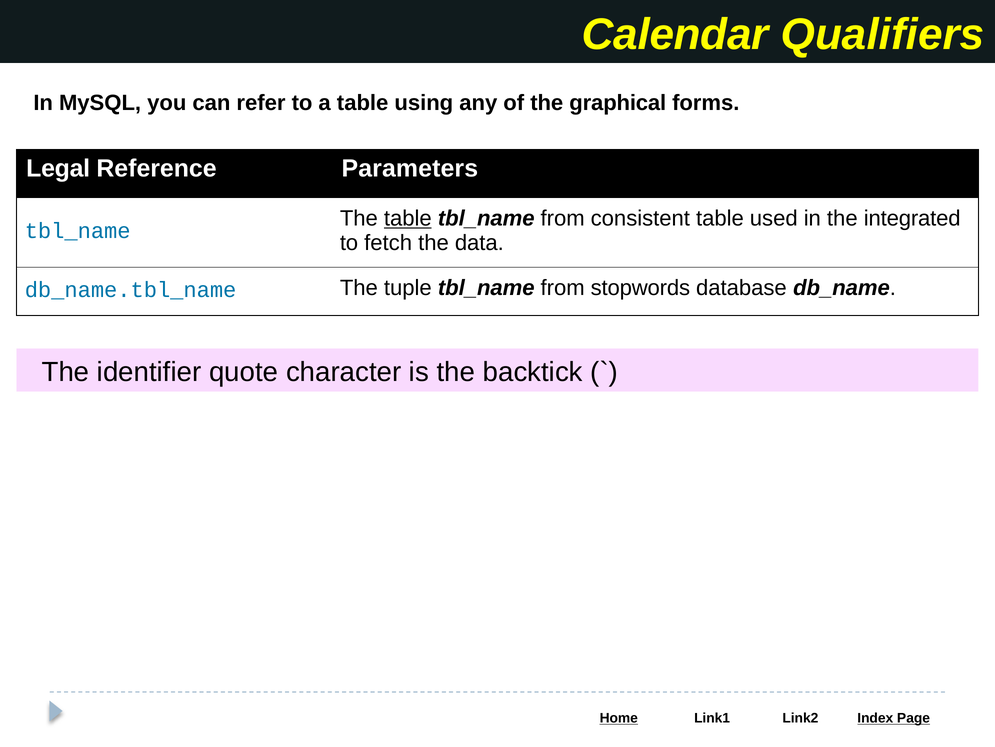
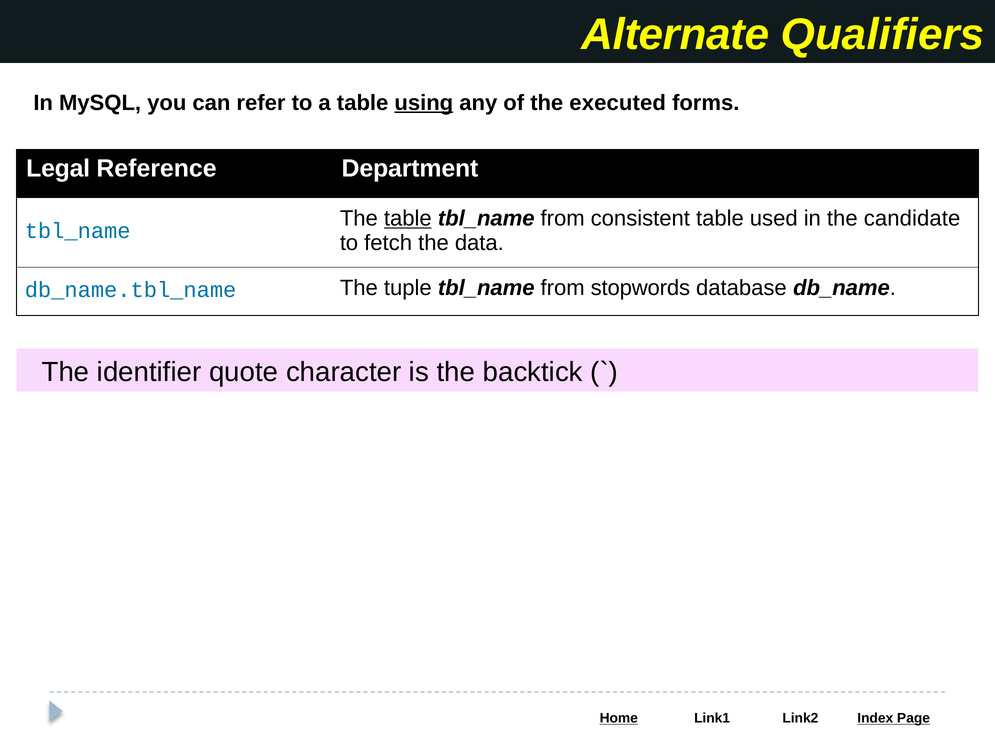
Calendar: Calendar -> Alternate
using underline: none -> present
graphical: graphical -> executed
Parameters: Parameters -> Department
integrated: integrated -> candidate
